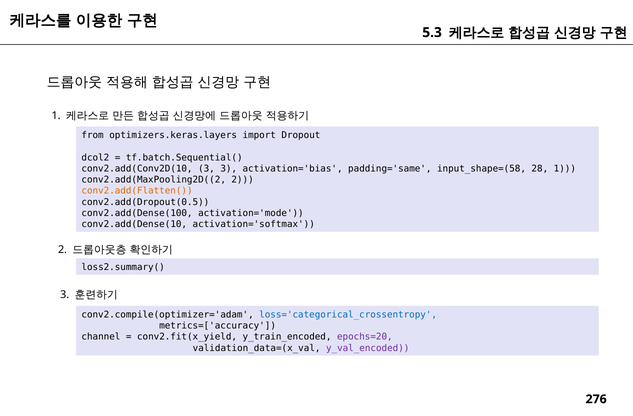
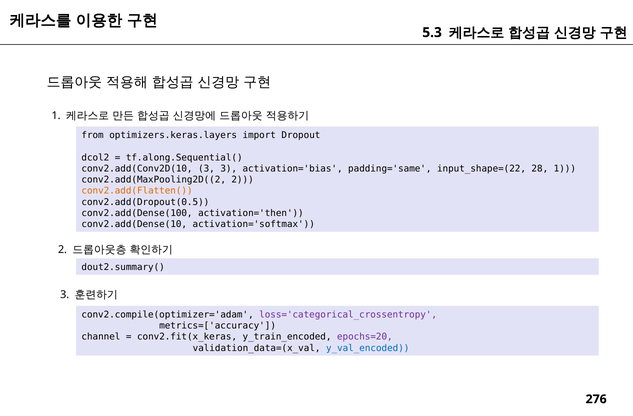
tf.batch.Sequential(: tf.batch.Sequential( -> tf.along.Sequential(
input_shape=(58: input_shape=(58 -> input_shape=(22
activation='mode: activation='mode -> activation='then
loss2.summary(: loss2.summary( -> dout2.summary(
loss='categorical_crossentropy colour: blue -> purple
conv2.fit(x_yield: conv2.fit(x_yield -> conv2.fit(x_keras
y_val_encoded colour: purple -> blue
